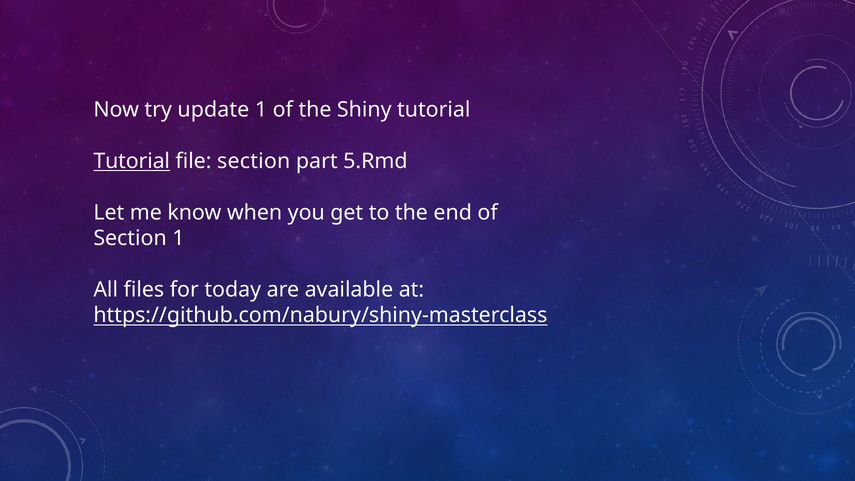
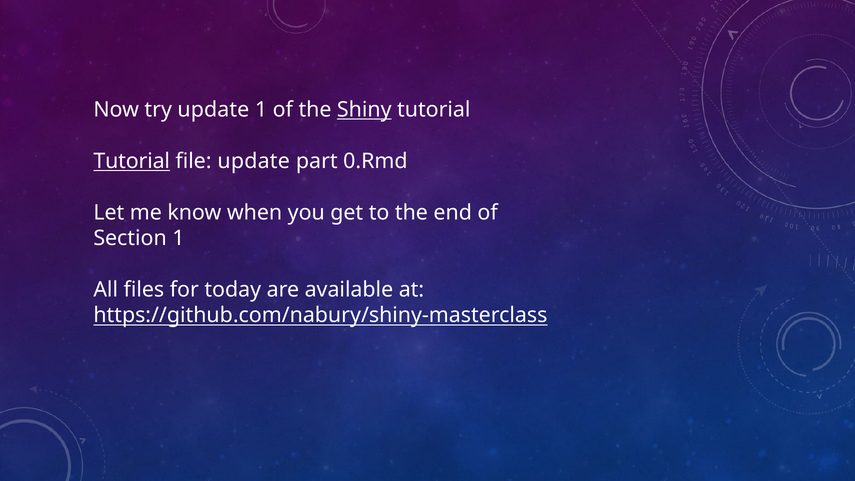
Shiny underline: none -> present
file section: section -> update
5.Rmd: 5.Rmd -> 0.Rmd
